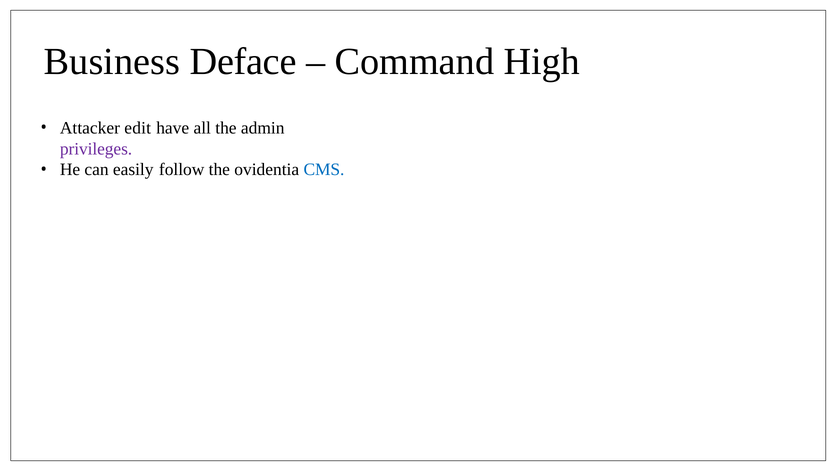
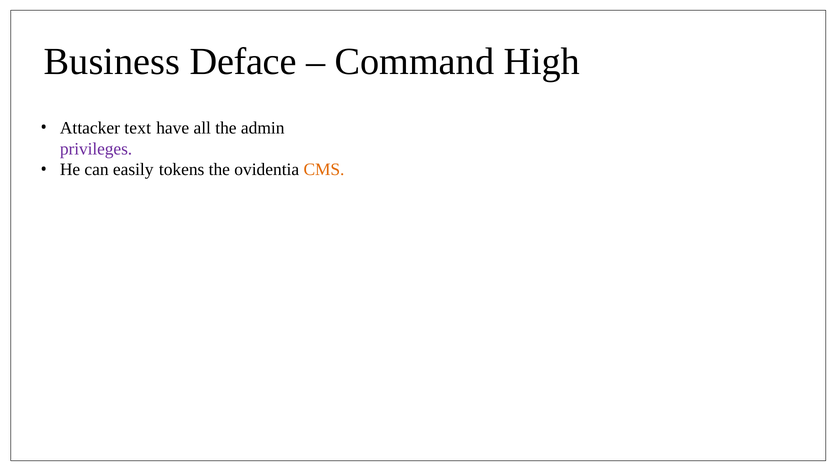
edit: edit -> text
follow: follow -> tokens
CMS colour: blue -> orange
